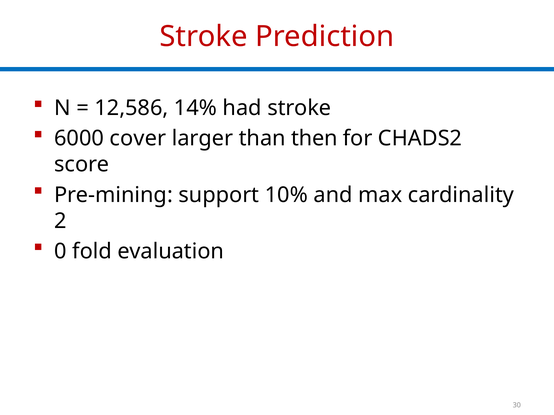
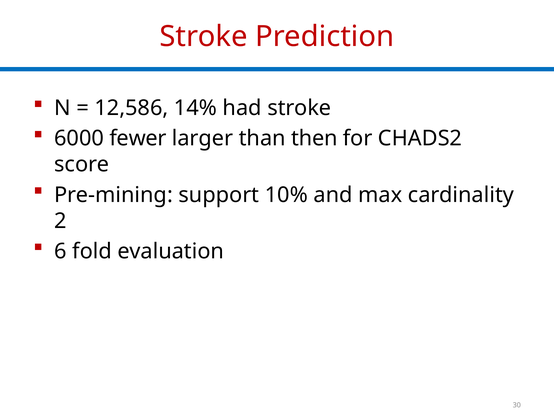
cover: cover -> fewer
0: 0 -> 6
